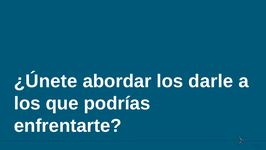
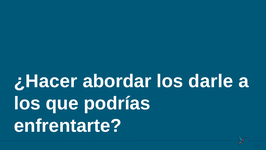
¿Únete: ¿Únete -> ¿Hacer
